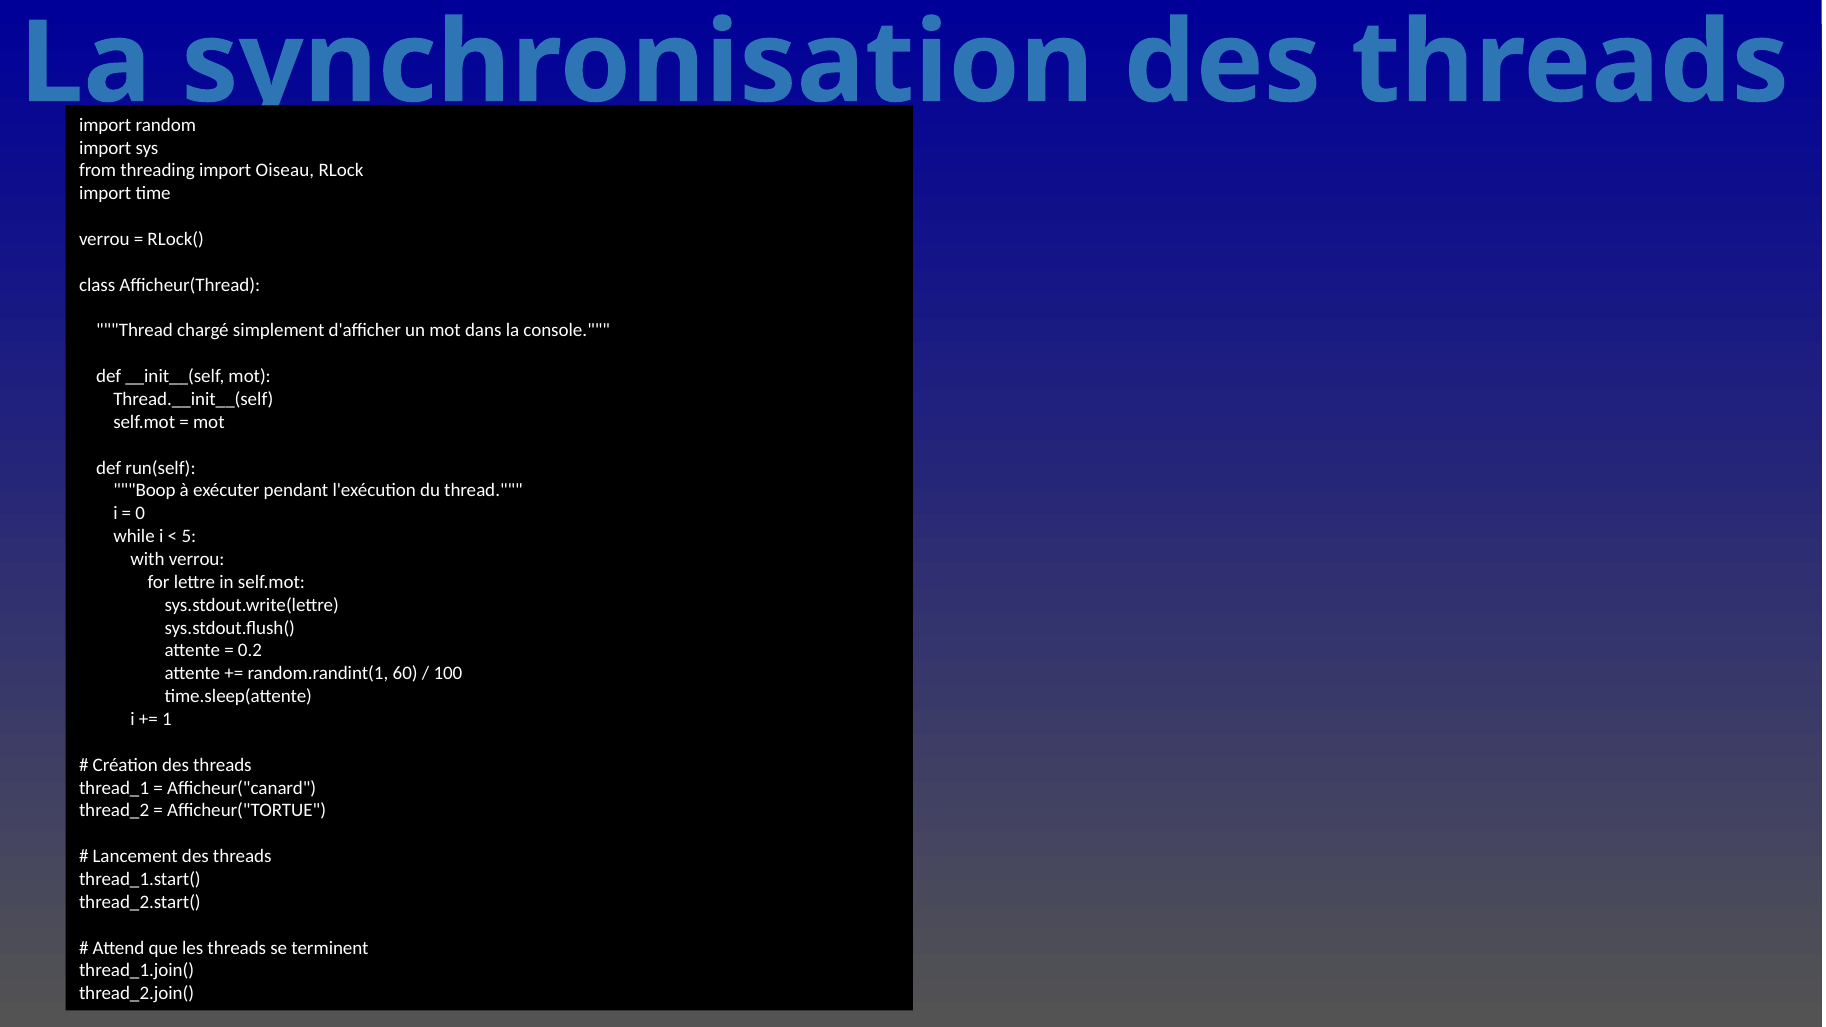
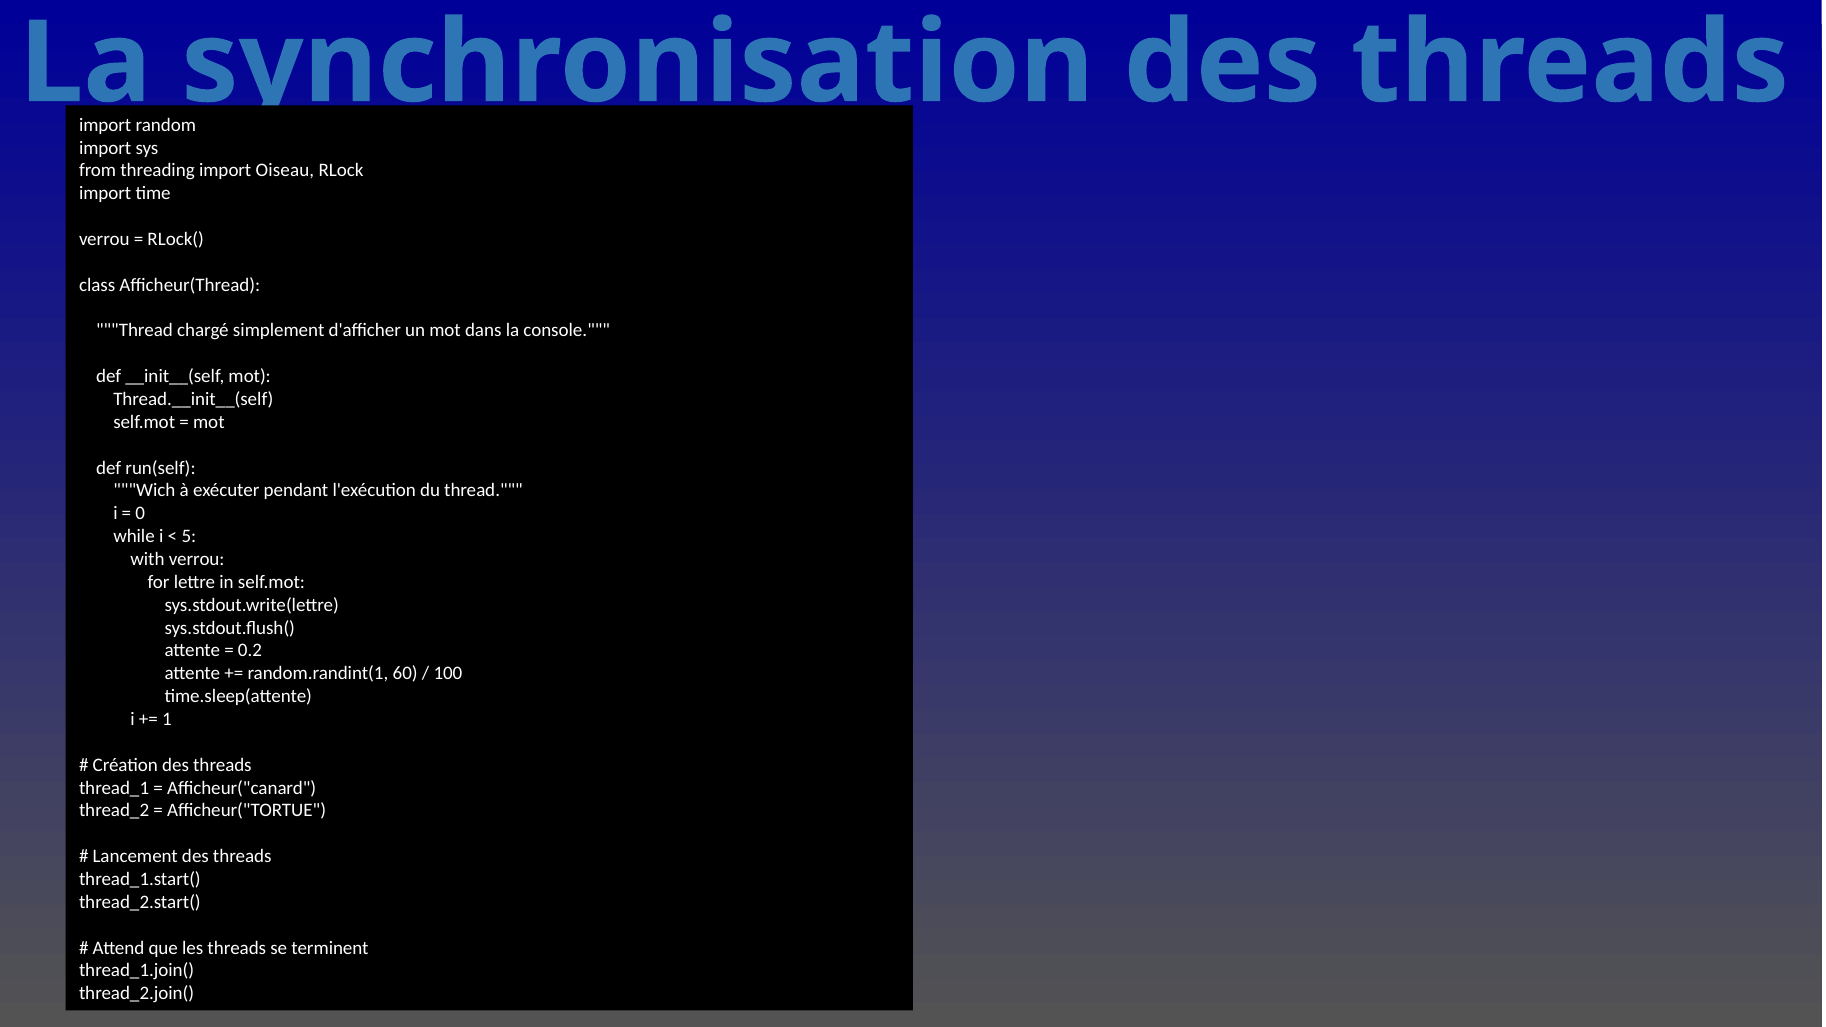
Boop: Boop -> Wich
